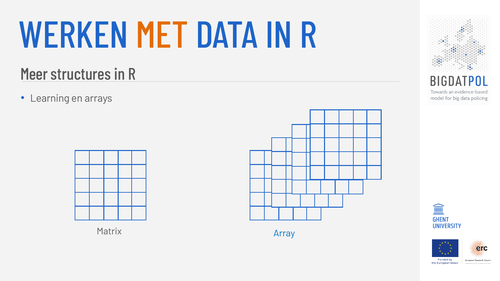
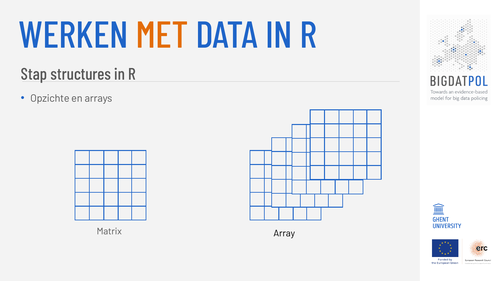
Meer: Meer -> Stap
Learning: Learning -> Opzichte
Array colour: blue -> black
